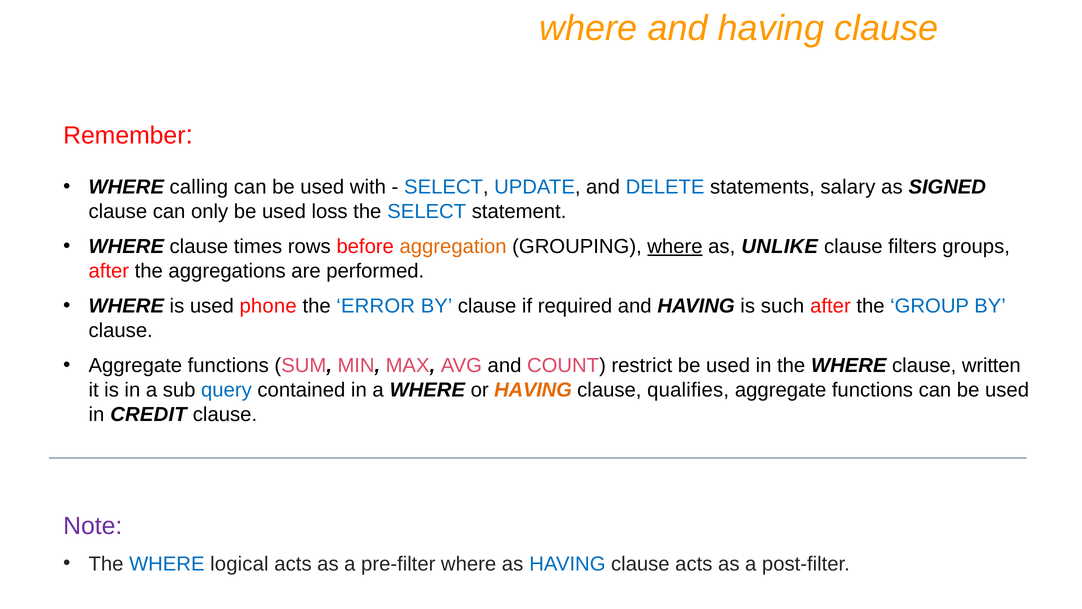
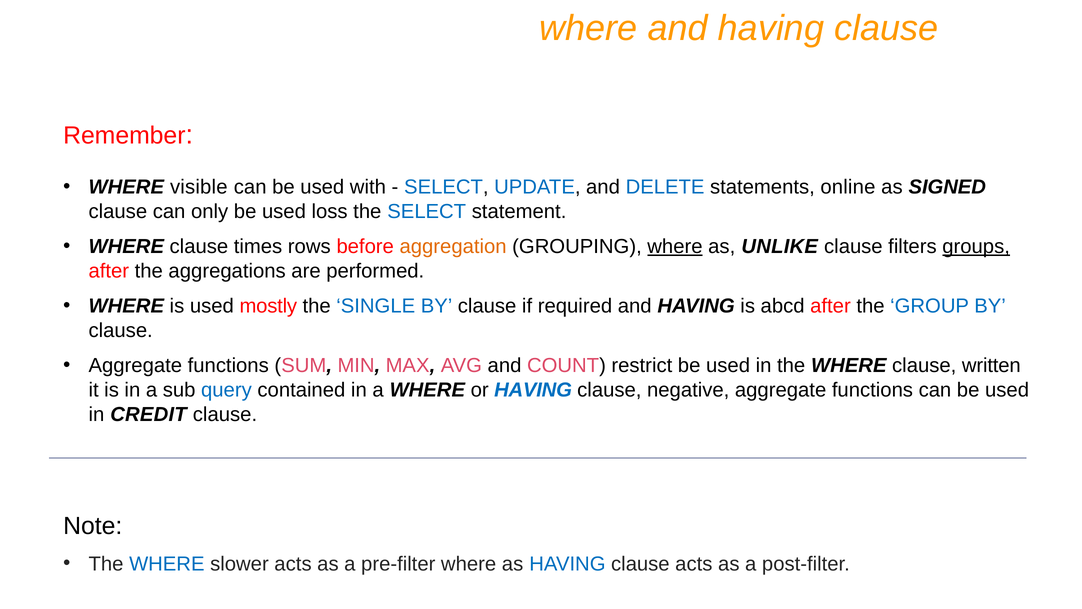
calling: calling -> visible
salary: salary -> online
groups underline: none -> present
phone: phone -> mostly
ERROR: ERROR -> SINGLE
such: such -> abcd
HAVING at (533, 390) colour: orange -> blue
qualifies: qualifies -> negative
Note colour: purple -> black
logical: logical -> slower
